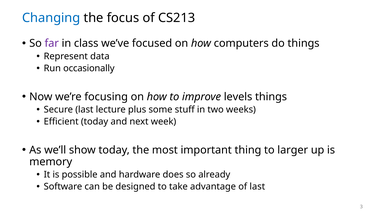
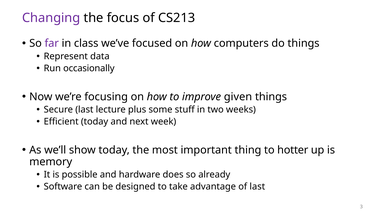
Changing colour: blue -> purple
levels: levels -> given
larger: larger -> hotter
